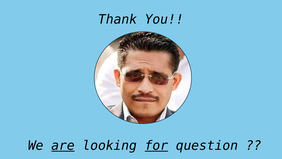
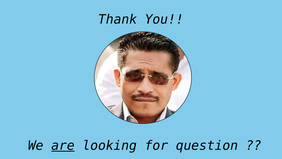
for underline: present -> none
